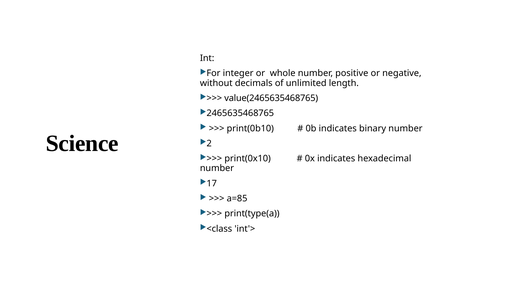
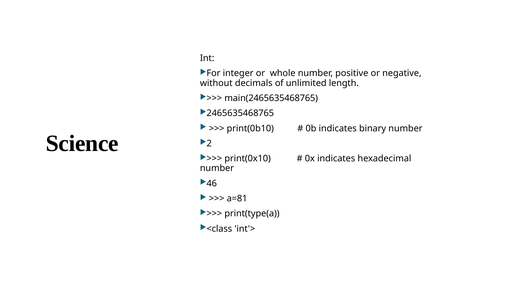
value(2465635468765: value(2465635468765 -> main(2465635468765
17: 17 -> 46
a=85: a=85 -> a=81
